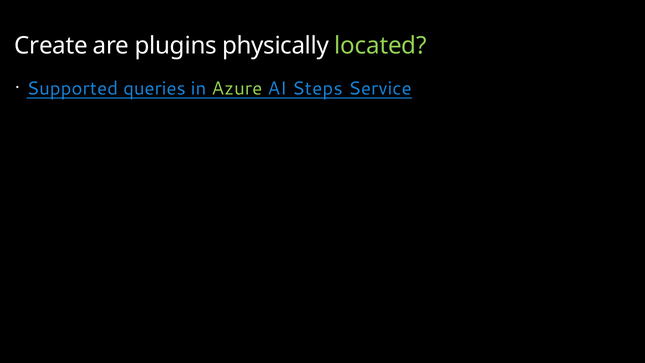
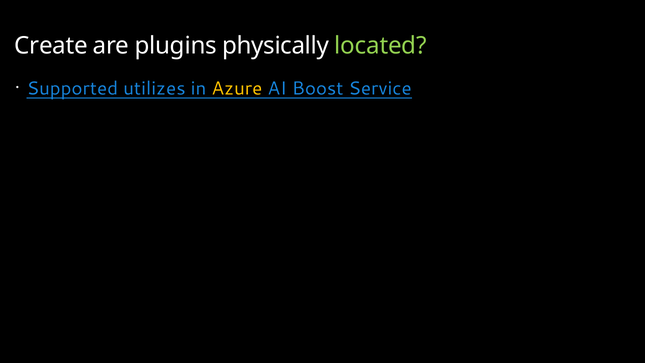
queries: queries -> utilizes
Azure colour: light green -> yellow
Steps: Steps -> Boost
